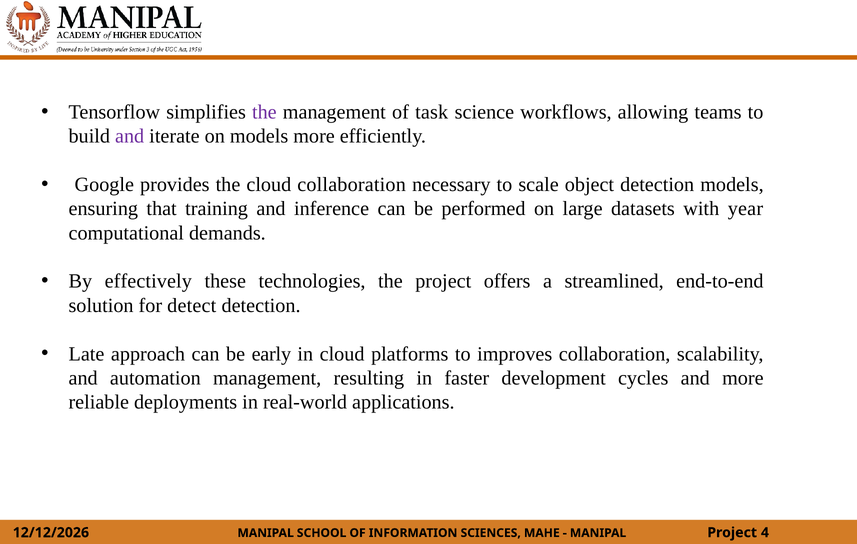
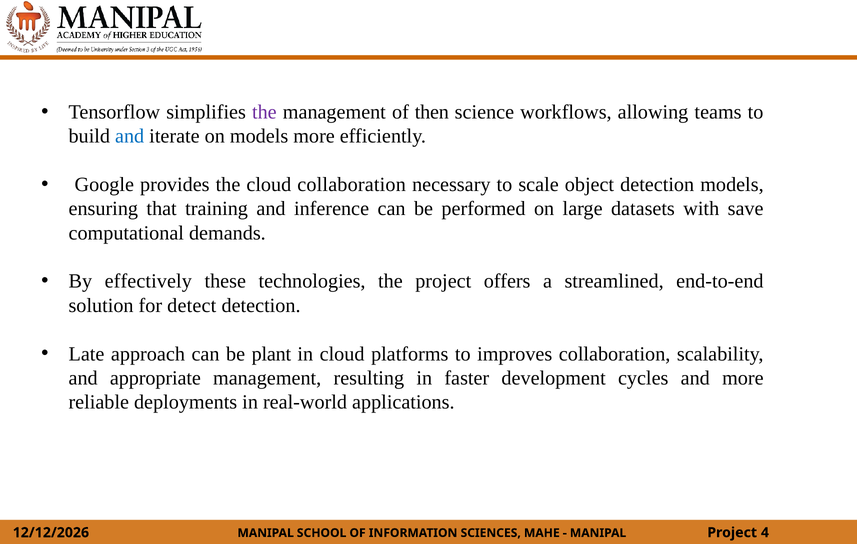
task: task -> then
and at (130, 136) colour: purple -> blue
year: year -> save
early: early -> plant
automation: automation -> appropriate
